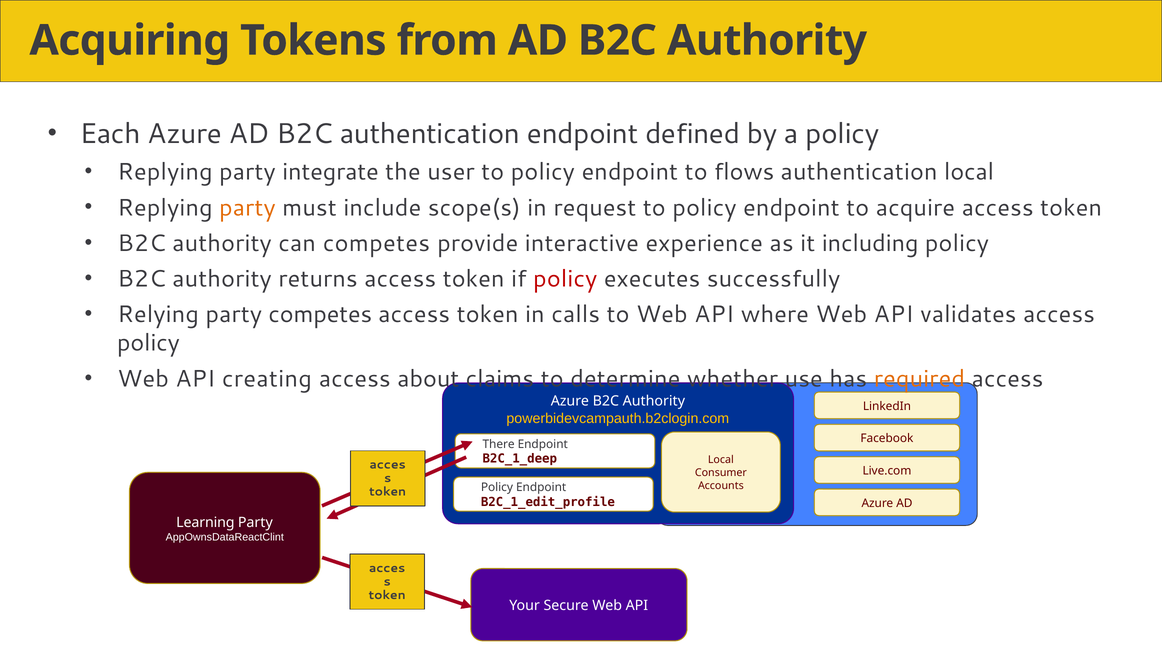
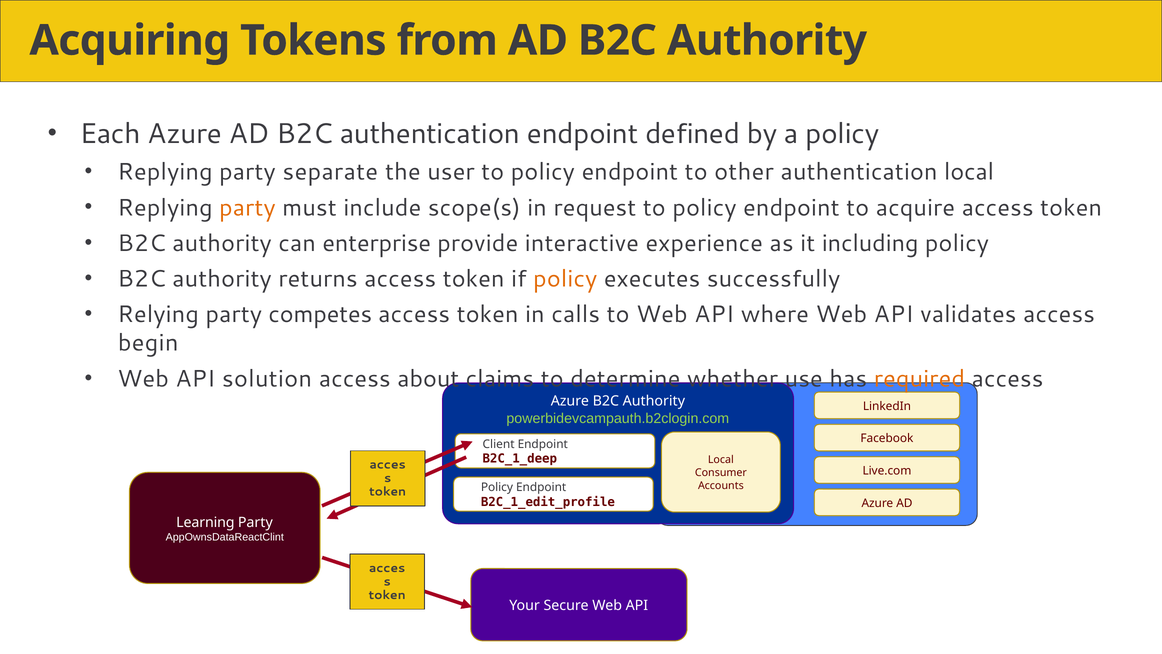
integrate: integrate -> separate
flows: flows -> other
can competes: competes -> enterprise
policy at (565, 279) colour: red -> orange
policy at (148, 343): policy -> begin
creating: creating -> solution
powerbidevcampauth.b2clogin.com colour: yellow -> light green
There: There -> Client
